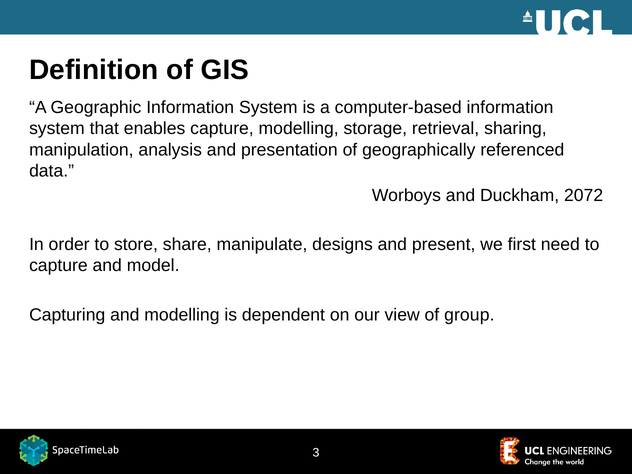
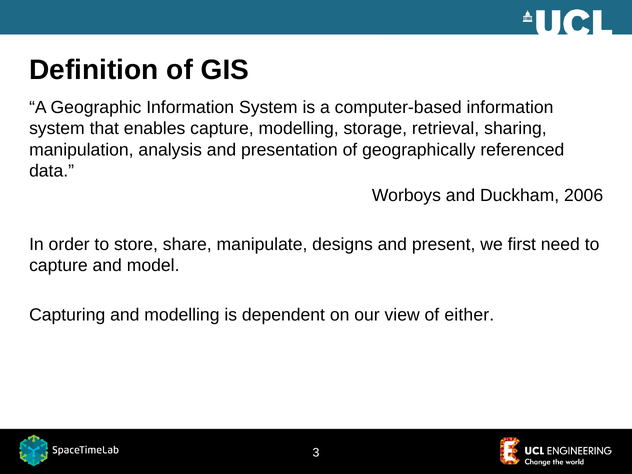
2072: 2072 -> 2006
group: group -> either
